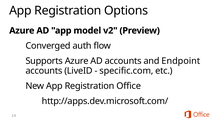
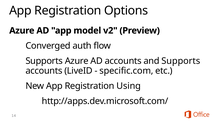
and Endpoint: Endpoint -> Supports
Office: Office -> Using
